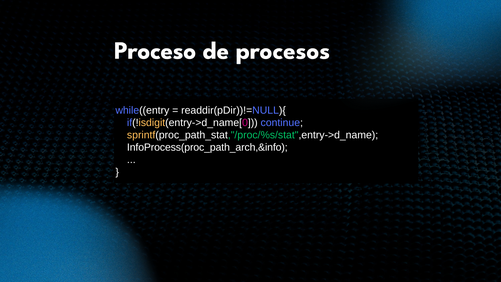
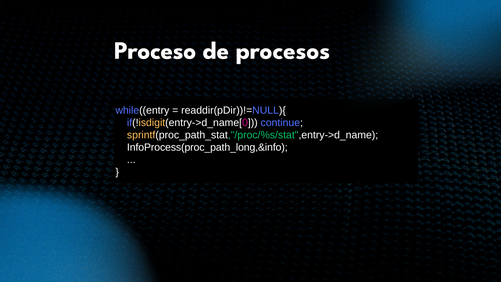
InfoProcess(proc_path_arch,&info: InfoProcess(proc_path_arch,&info -> InfoProcess(proc_path_long,&info
